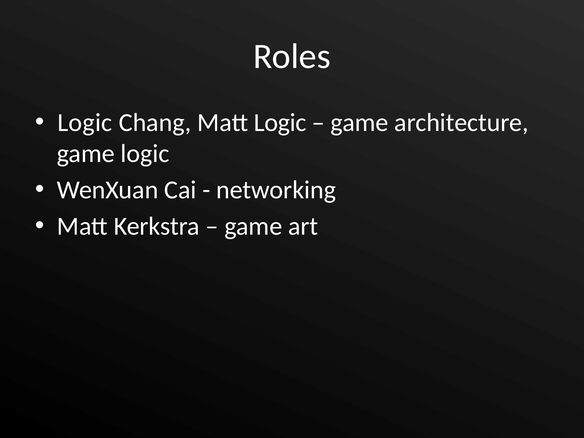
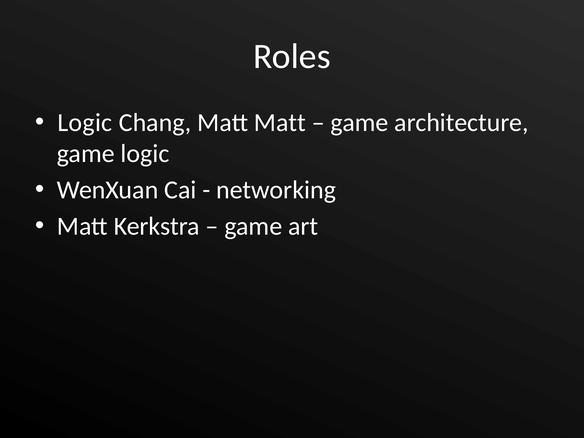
Matt Logic: Logic -> Matt
